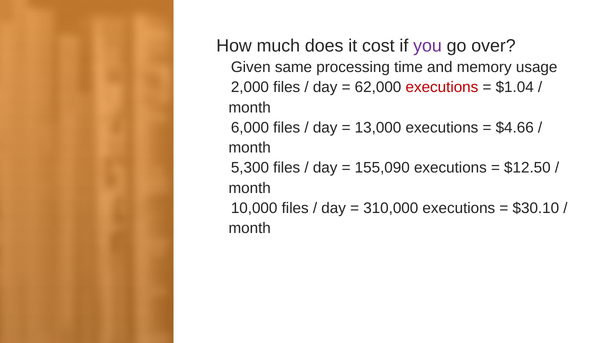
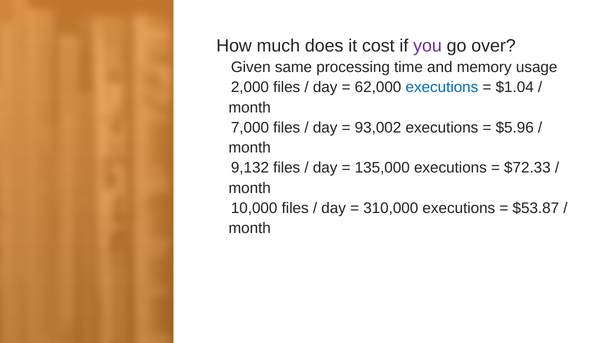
executions at (442, 87) colour: red -> blue
6,000: 6,000 -> 7,000
13,000: 13,000 -> 93,002
$4.66: $4.66 -> $5.96
5,300: 5,300 -> 9,132
155,090: 155,090 -> 135,000
$12.50: $12.50 -> $72.33
$30.10: $30.10 -> $53.87
